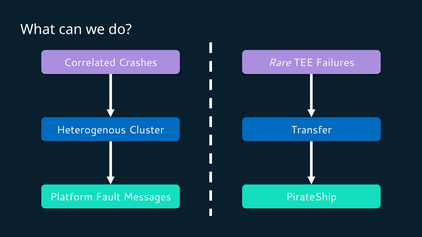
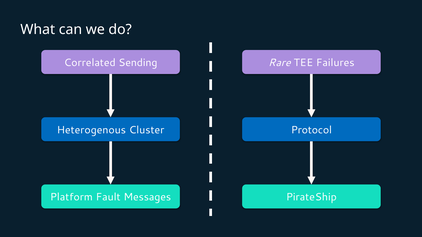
Crashes: Crashes -> Sending
Transfer: Transfer -> Protocol
